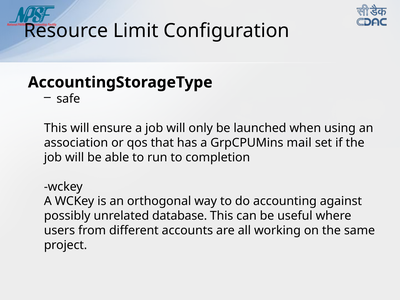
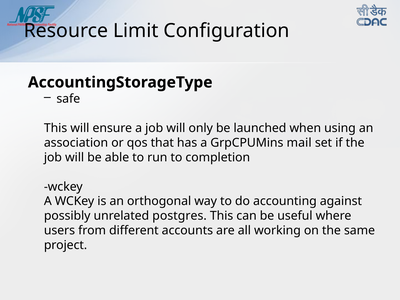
database: database -> postgres
